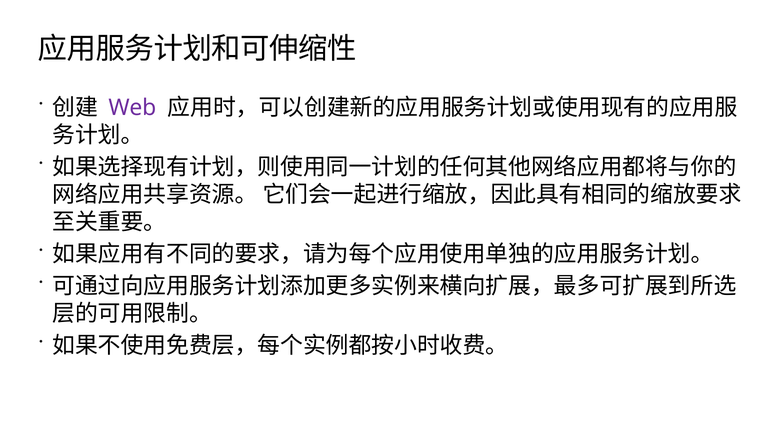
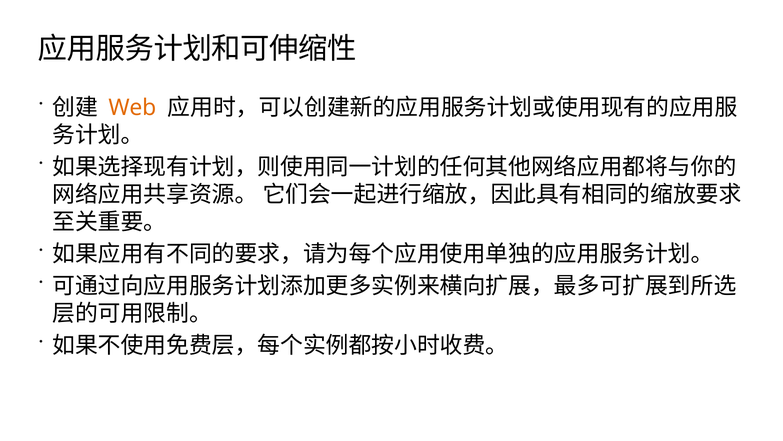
Web colour: purple -> orange
